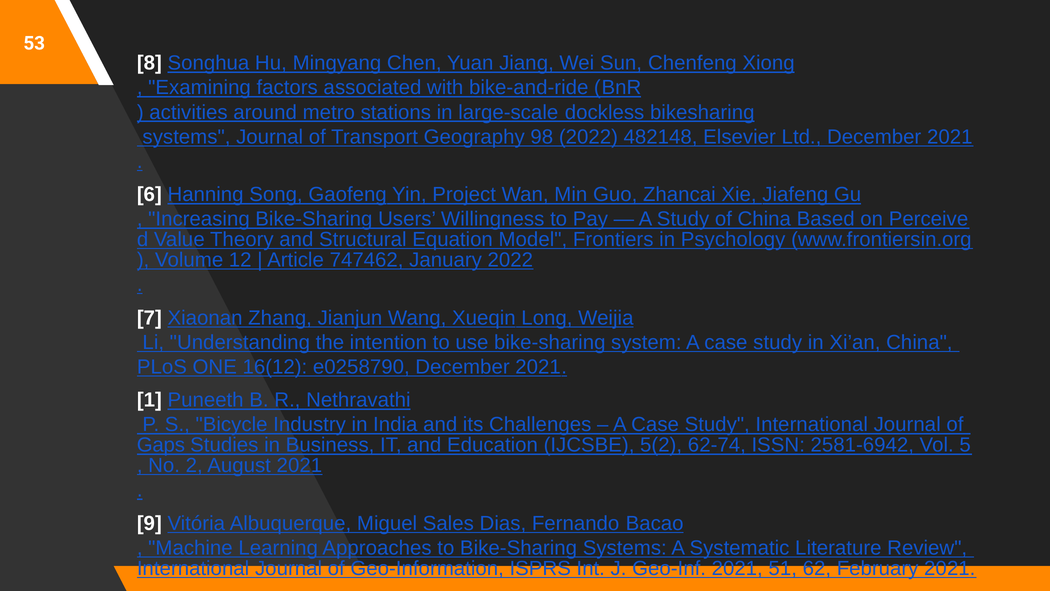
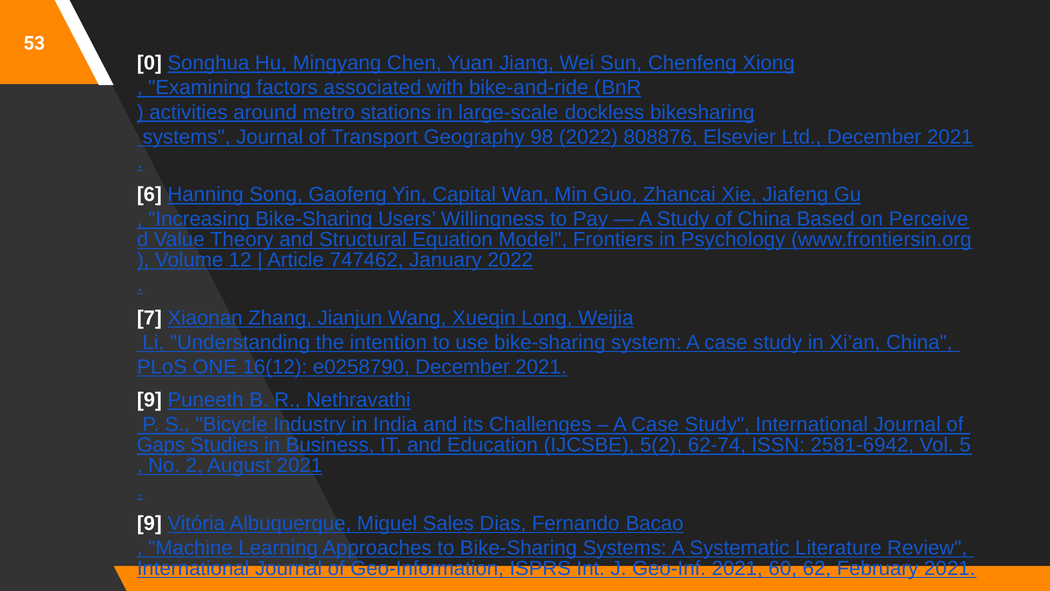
8: 8 -> 0
482148: 482148 -> 808876
Project: Project -> Capital
1 at (149, 400): 1 -> 9
51: 51 -> 60
